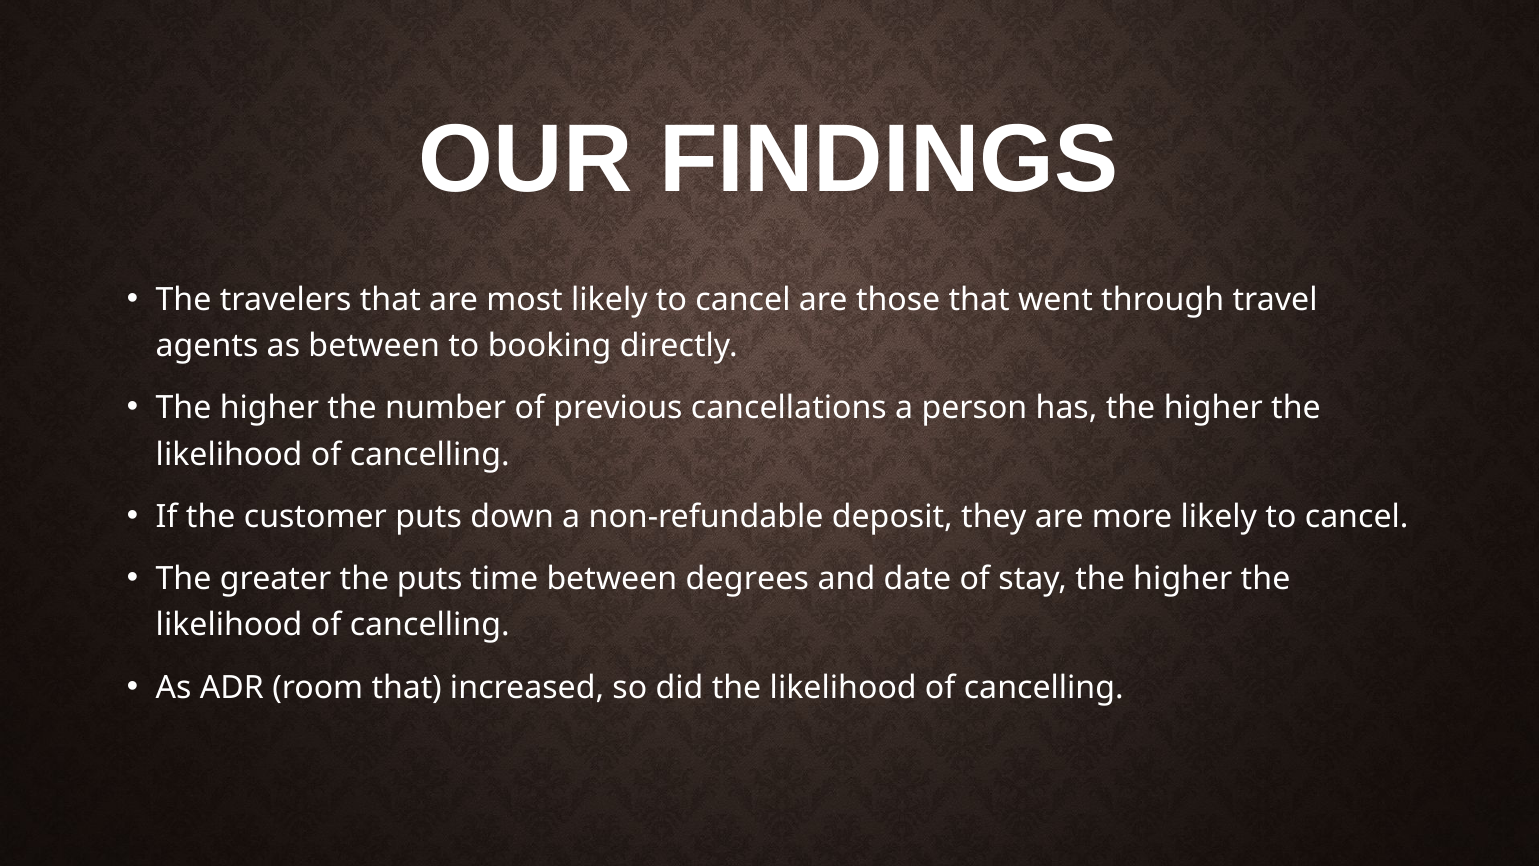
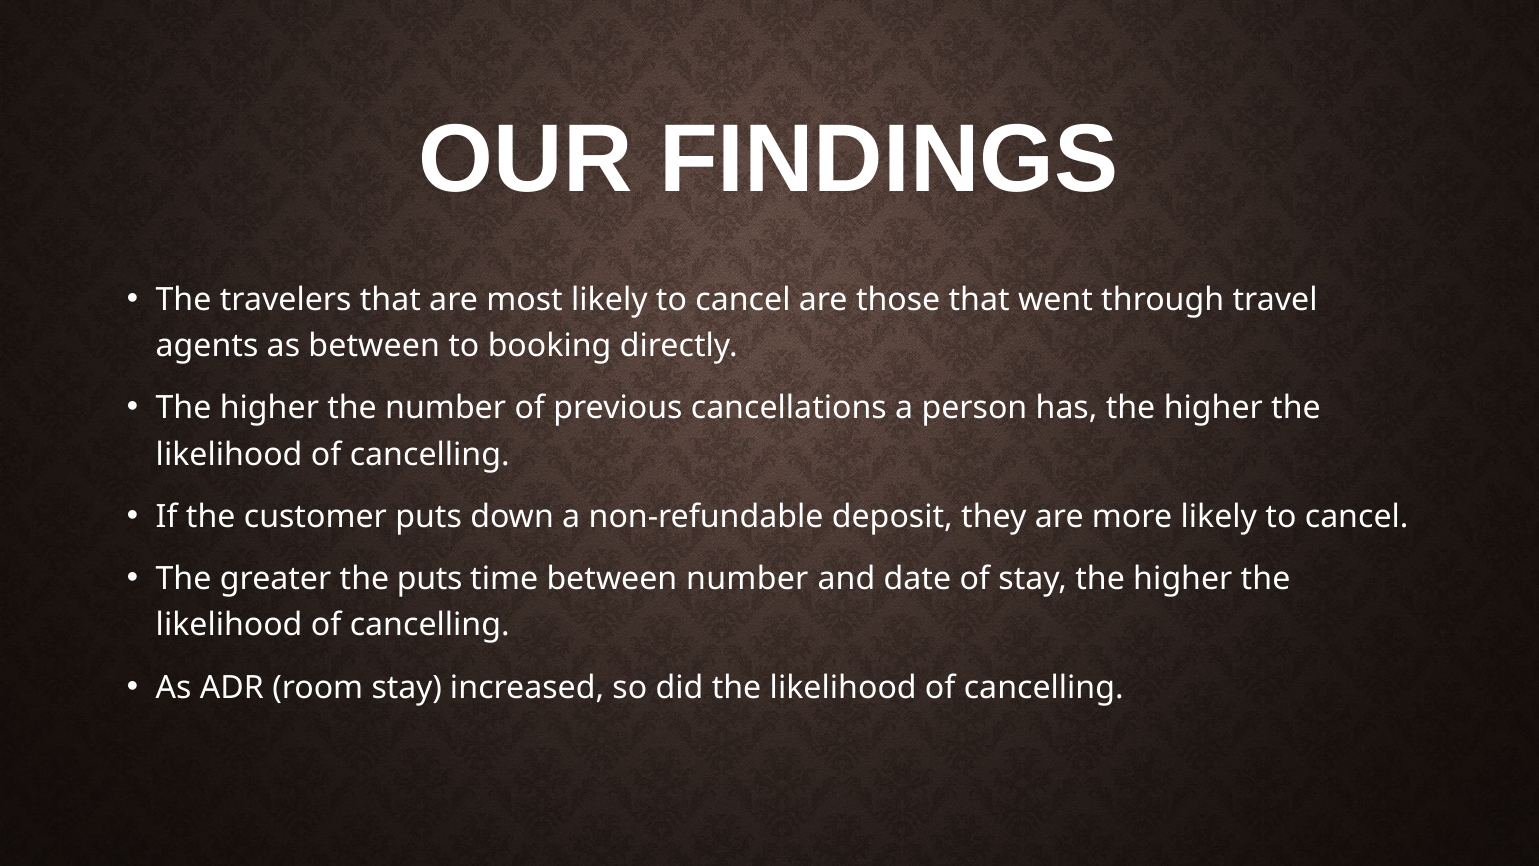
between degrees: degrees -> number
room that: that -> stay
